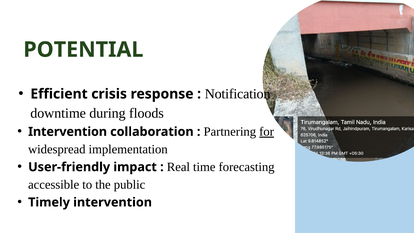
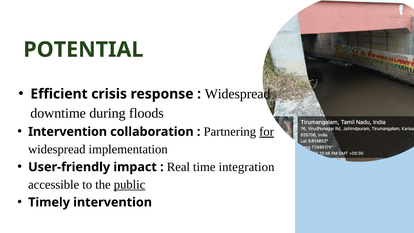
Notification at (238, 94): Notification -> Widespread
forecasting: forecasting -> integration
public underline: none -> present
